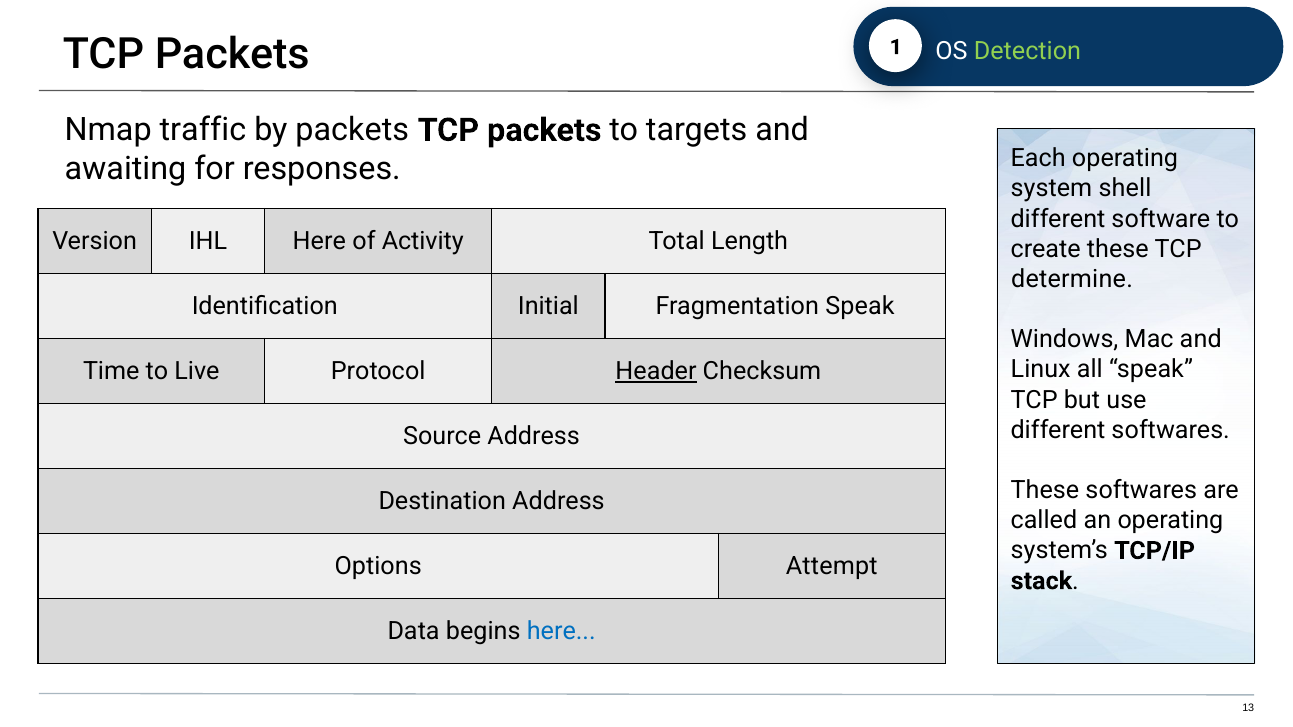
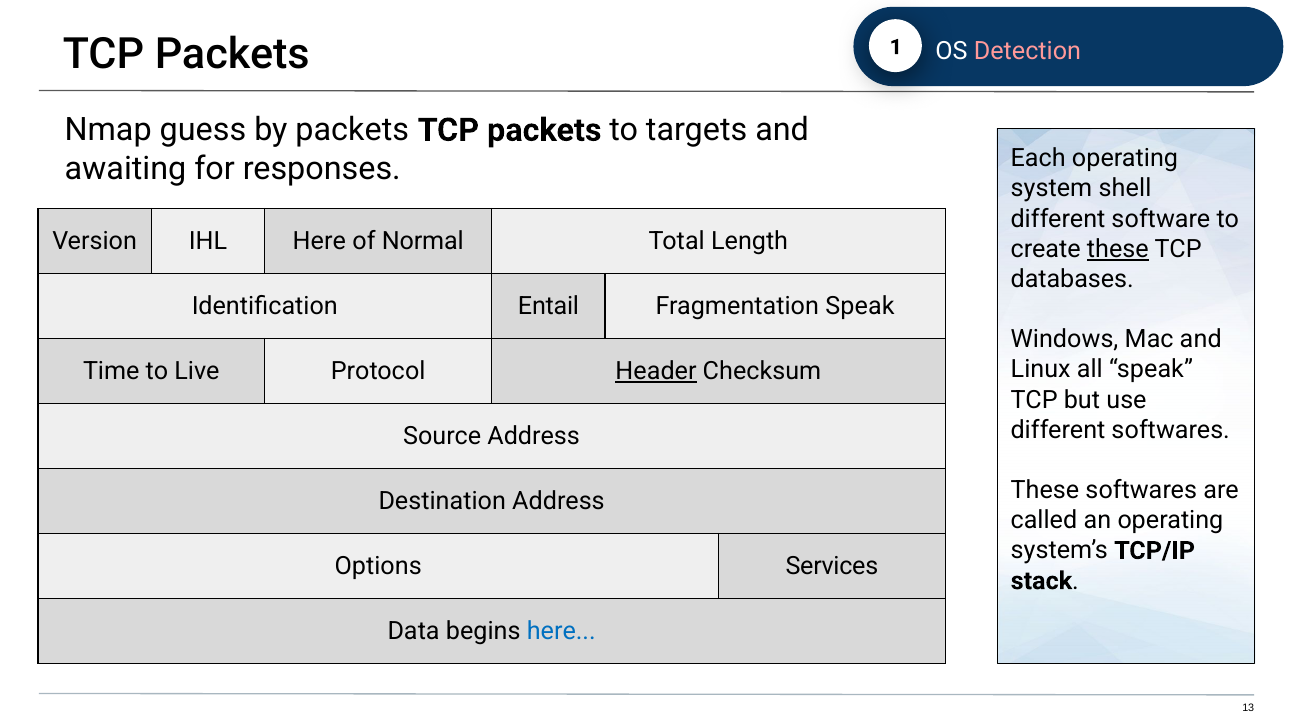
Detection colour: light green -> pink
traffic: traffic -> guess
Activity: Activity -> Normal
these at (1118, 249) underline: none -> present
determine: determine -> databases
Initial: Initial -> Entail
Attempt: Attempt -> Services
